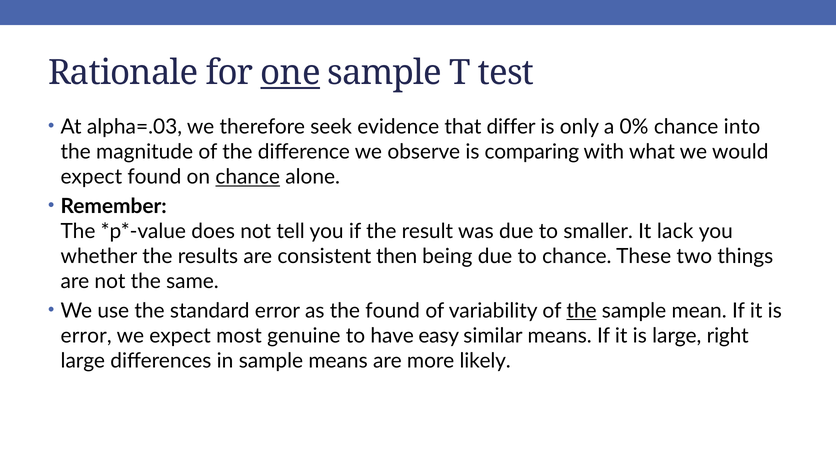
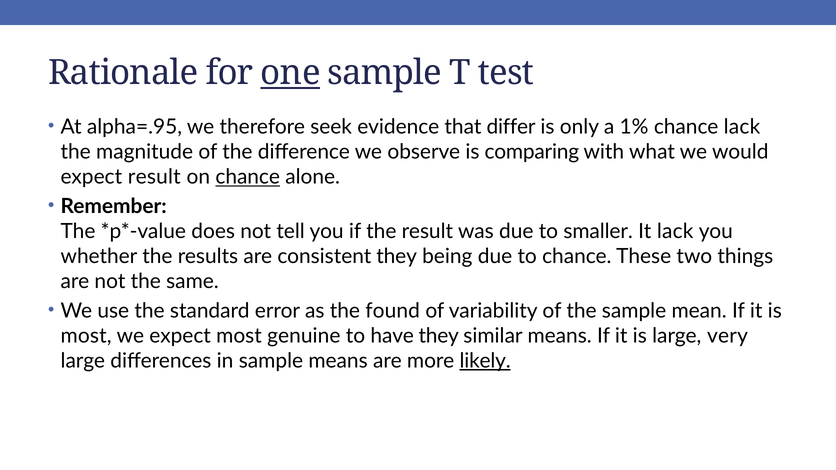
alpha=.03: alpha=.03 -> alpha=.95
0%: 0% -> 1%
chance into: into -> lack
expect found: found -> result
consistent then: then -> they
the at (581, 311) underline: present -> none
error at (86, 336): error -> most
have easy: easy -> they
right: right -> very
likely underline: none -> present
